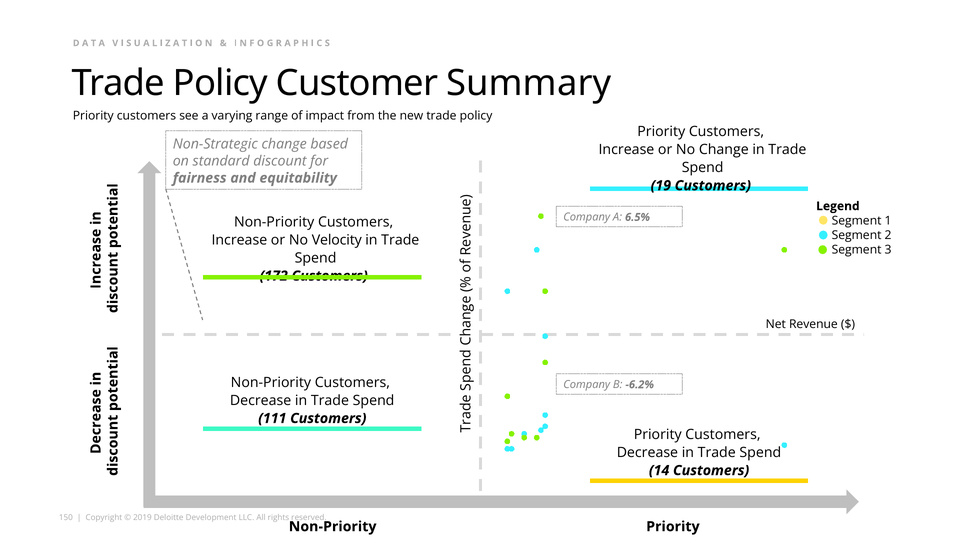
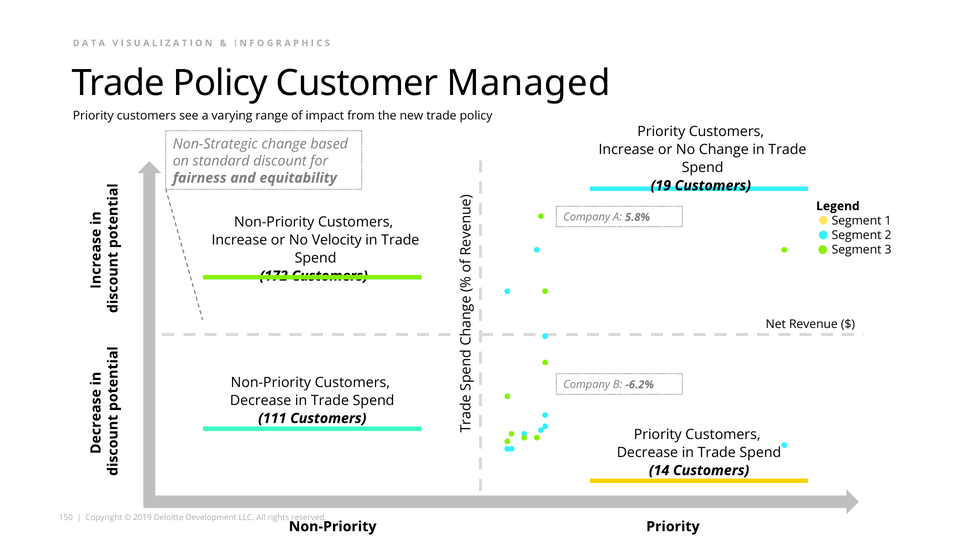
Summary: Summary -> Managed
6.5%: 6.5% -> 5.8%
